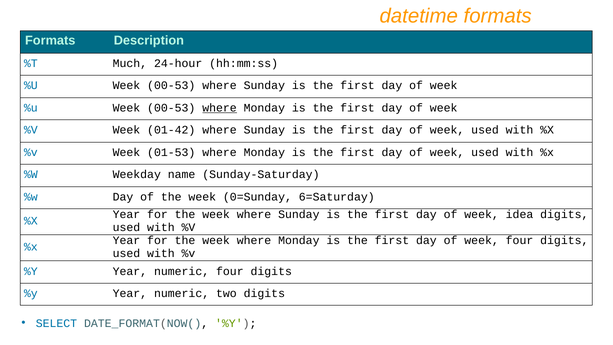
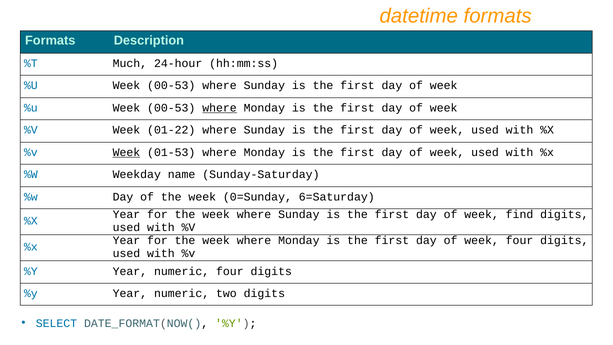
01-42: 01-42 -> 01-22
Week at (126, 152) underline: none -> present
idea: idea -> find
